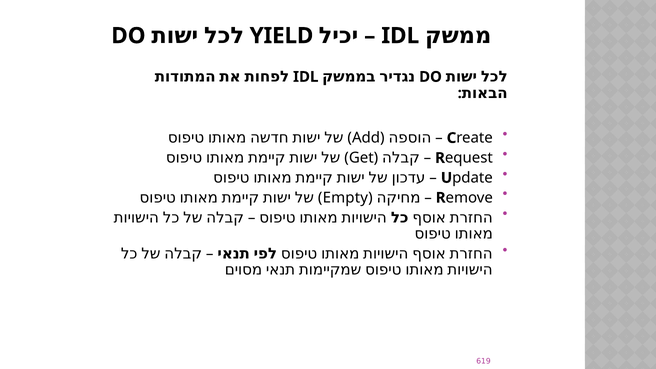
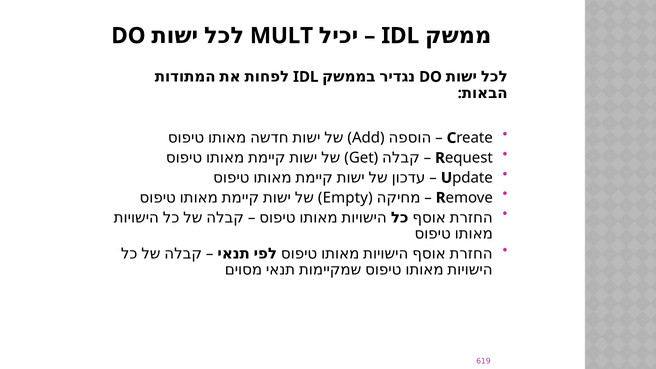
YIELD: YIELD -> MULT
